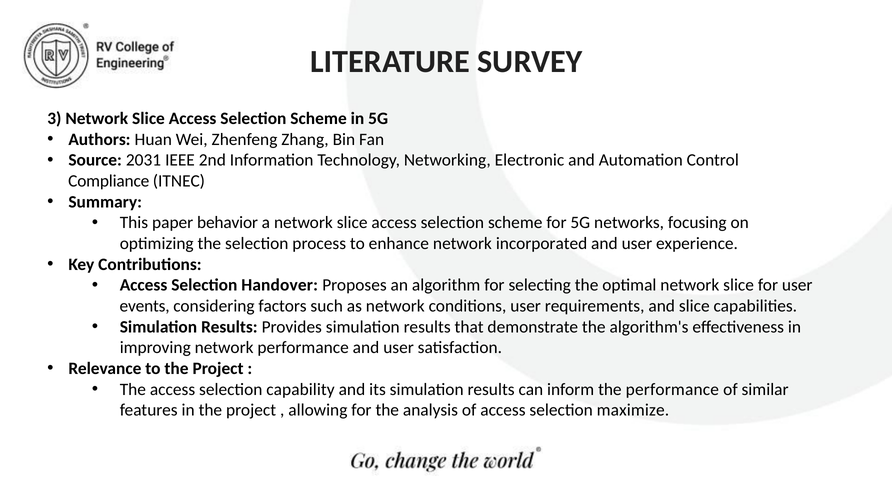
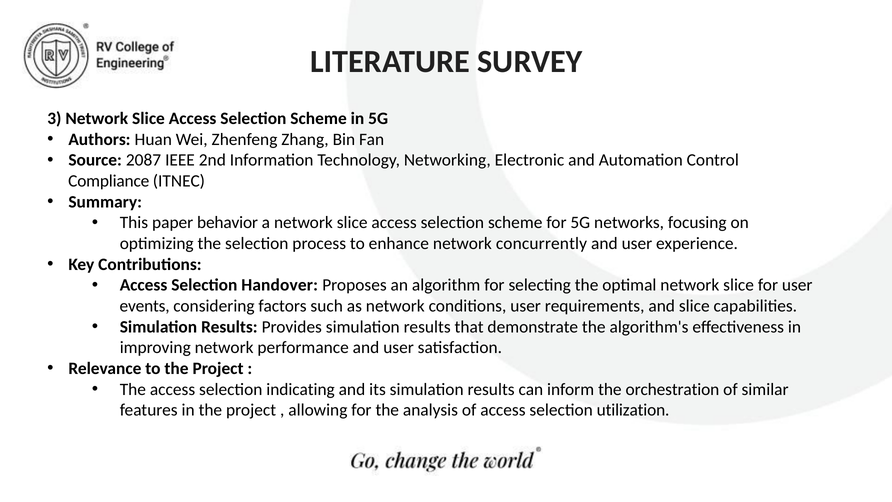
2031: 2031 -> 2087
incorporated: incorporated -> concurrently
capability: capability -> indicating
the performance: performance -> orchestration
maximize: maximize -> utilization
